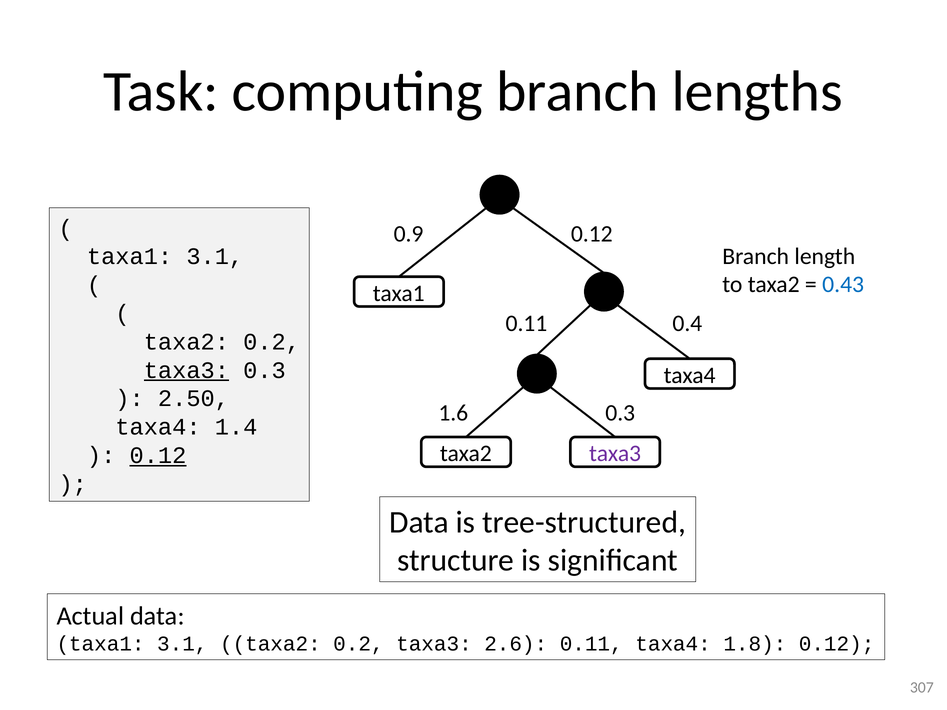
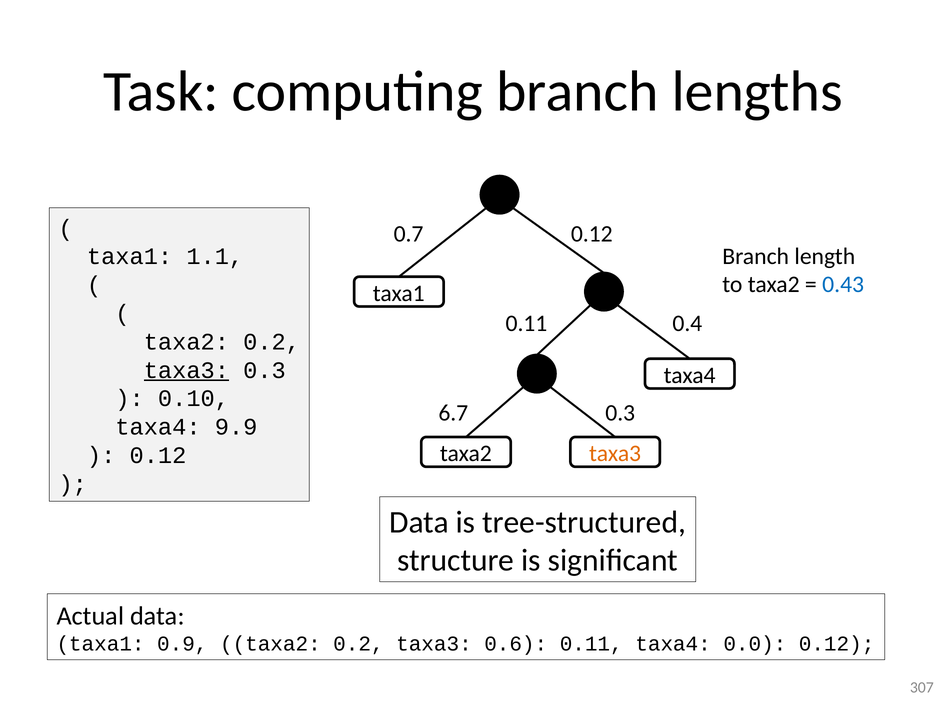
0.9: 0.9 -> 0.7
3.1 at (215, 257): 3.1 -> 1.1
2.50: 2.50 -> 0.10
1.6: 1.6 -> 6.7
1.4: 1.4 -> 9.9
taxa3 at (615, 454) colour: purple -> orange
0.12 at (158, 456) underline: present -> none
3.1 at (182, 644): 3.1 -> 0.9
2.6: 2.6 -> 0.6
1.8: 1.8 -> 0.0
